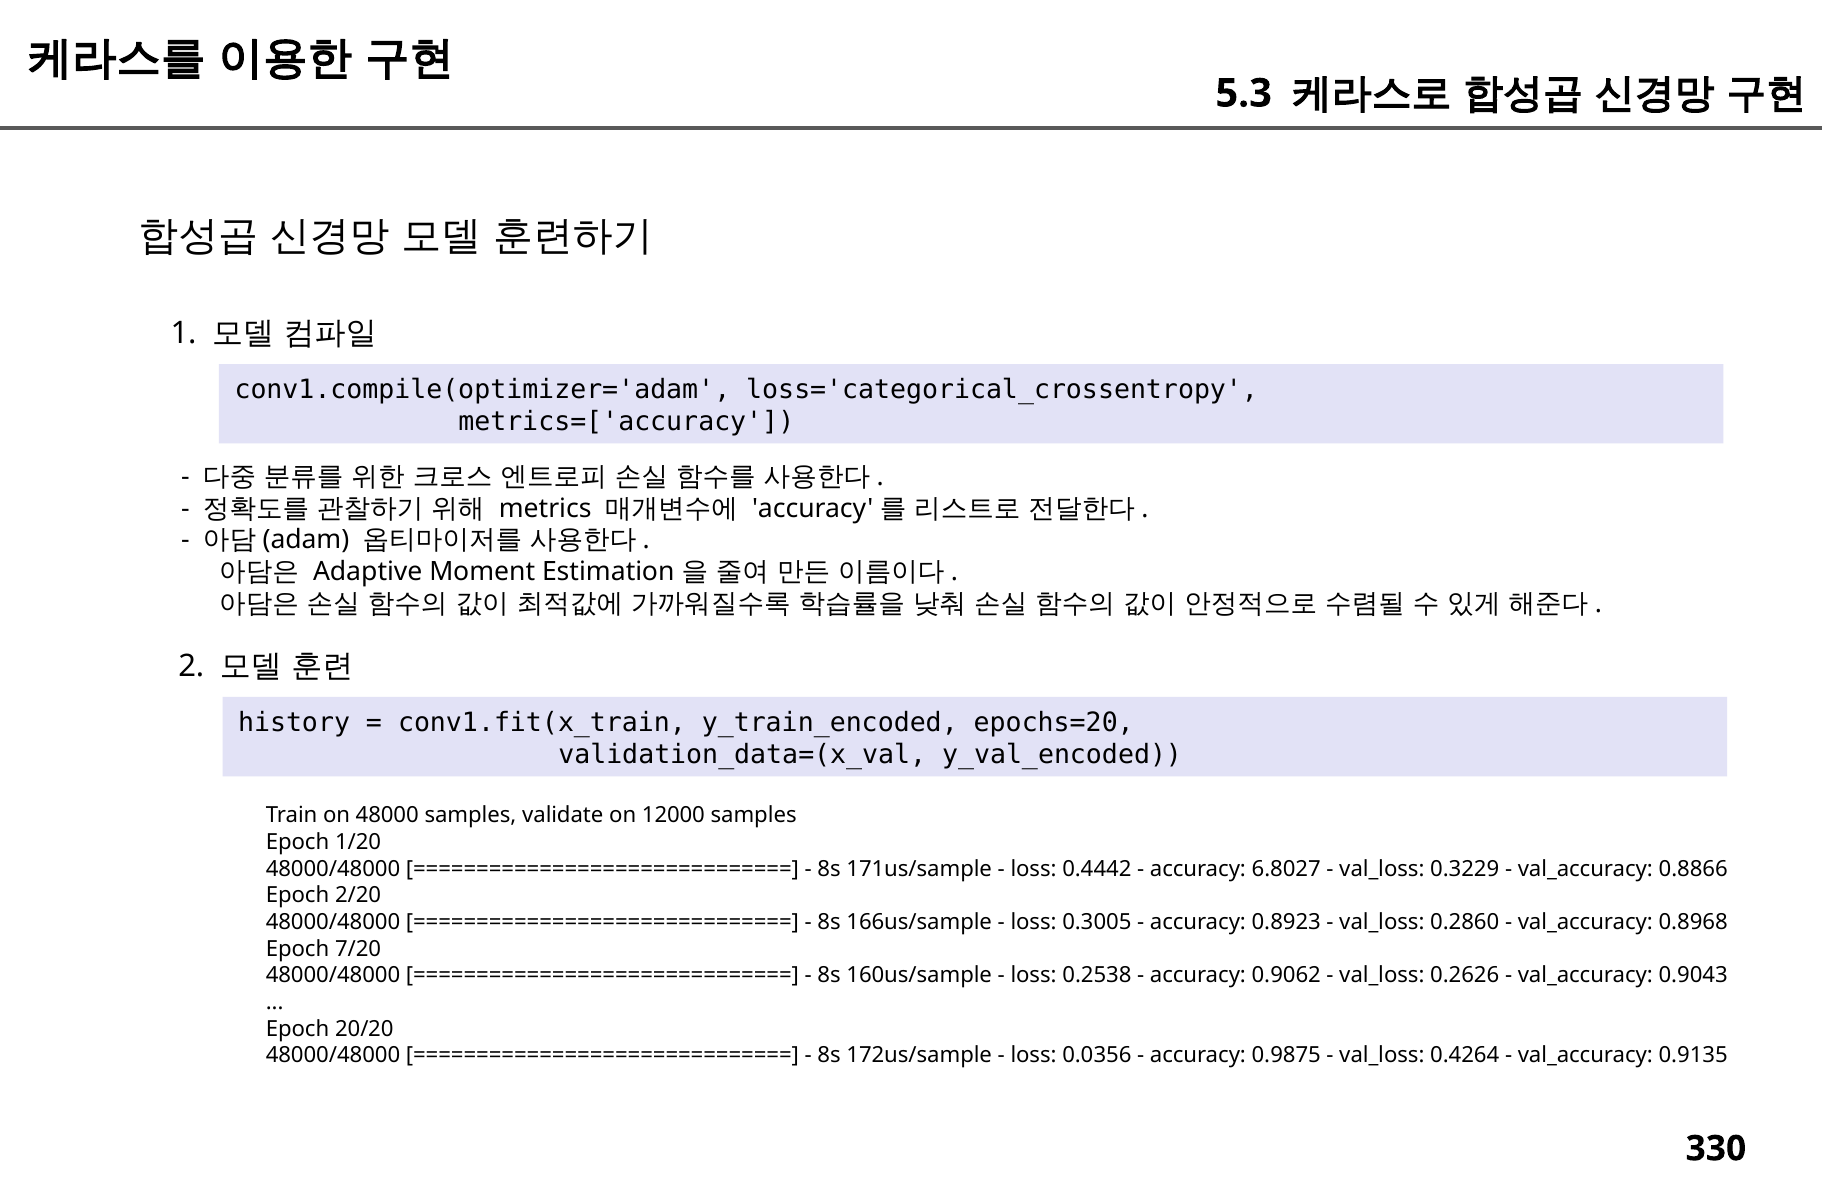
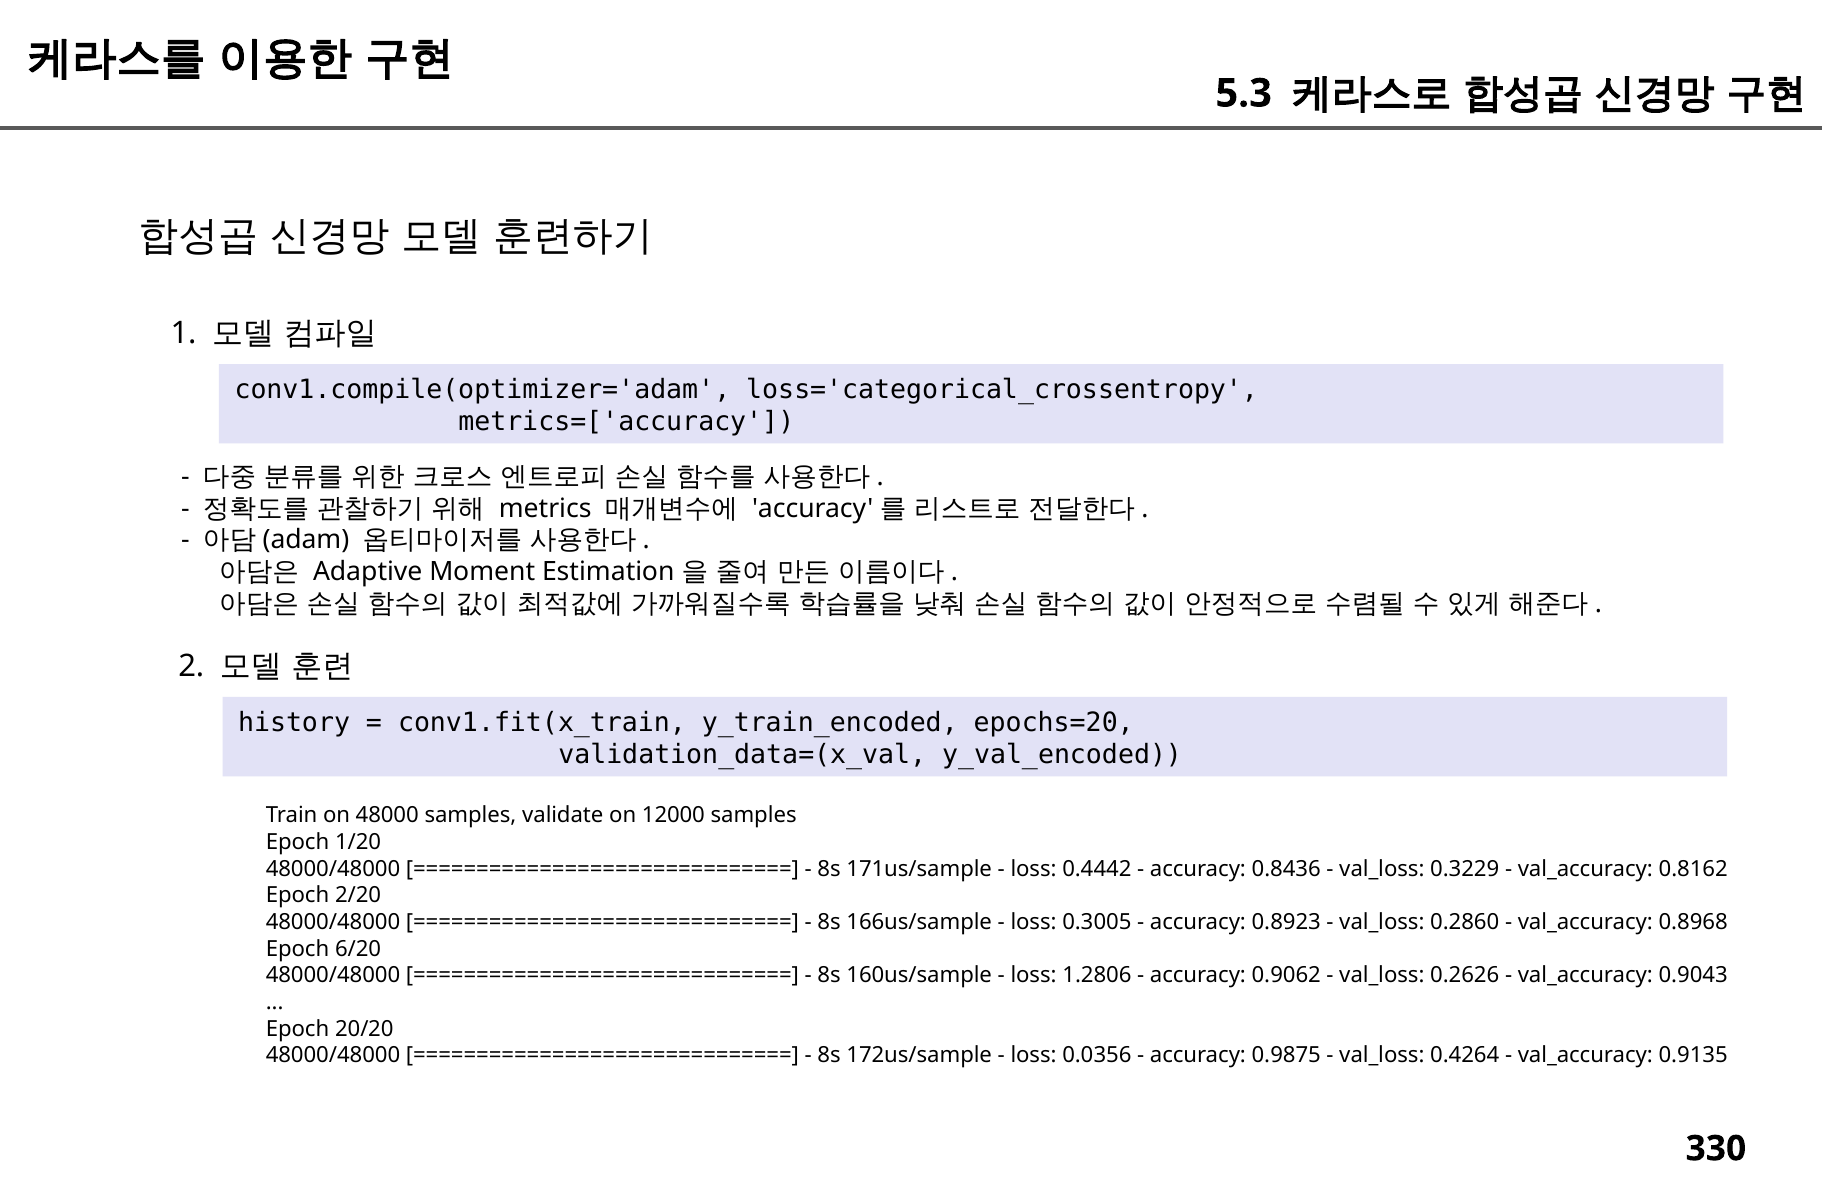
6.8027: 6.8027 -> 0.8436
0.8866: 0.8866 -> 0.8162
7/20: 7/20 -> 6/20
0.2538: 0.2538 -> 1.2806
